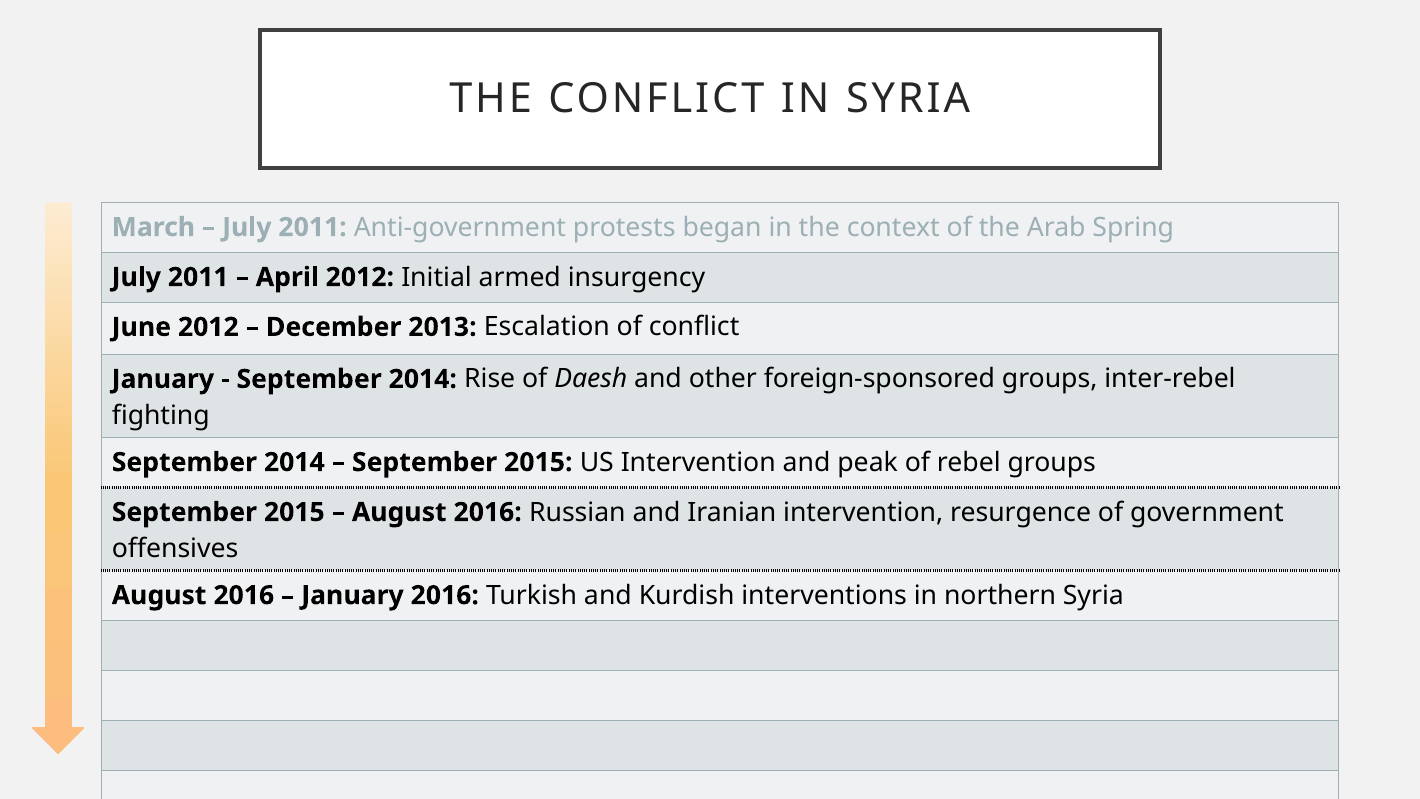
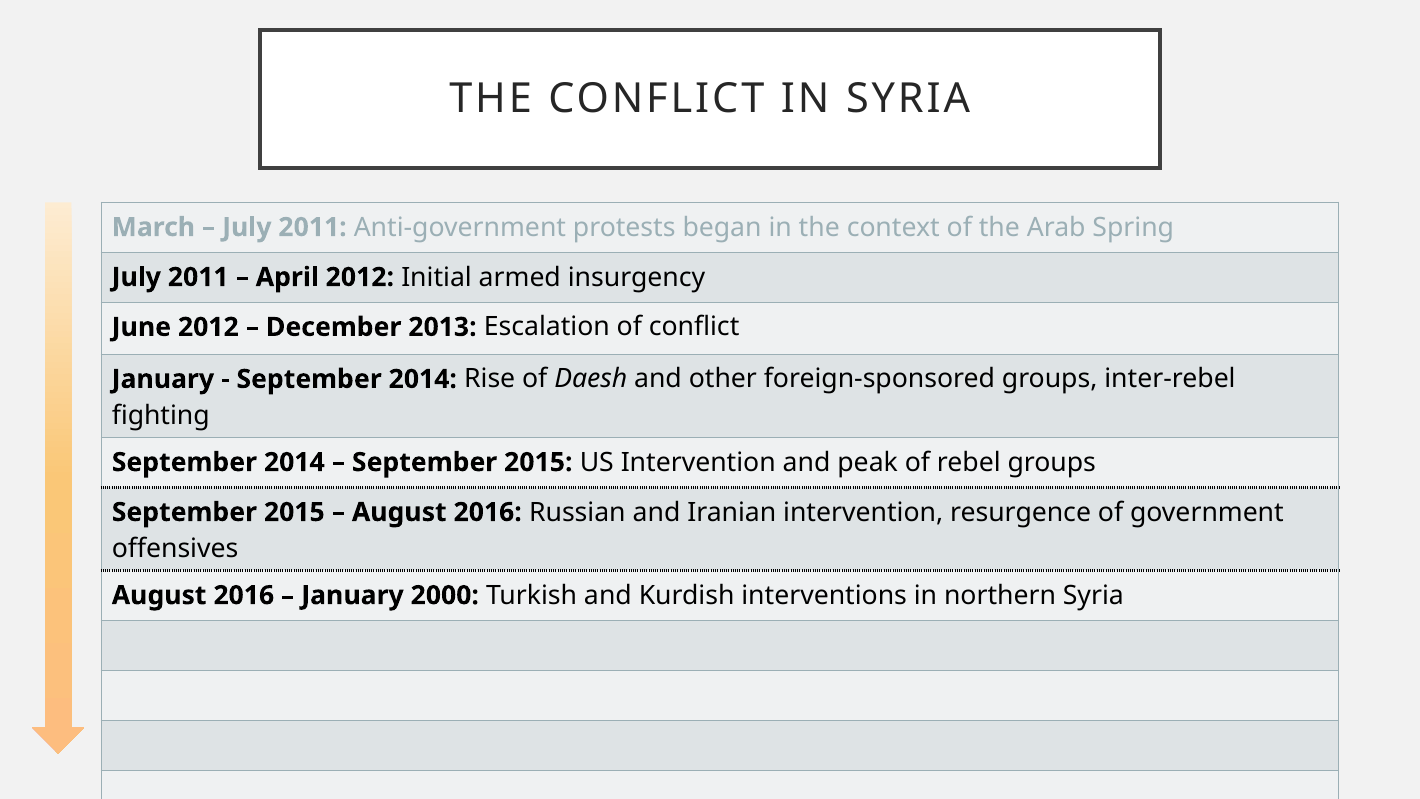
January 2016: 2016 -> 2000
